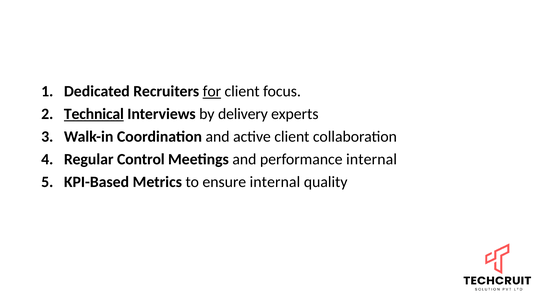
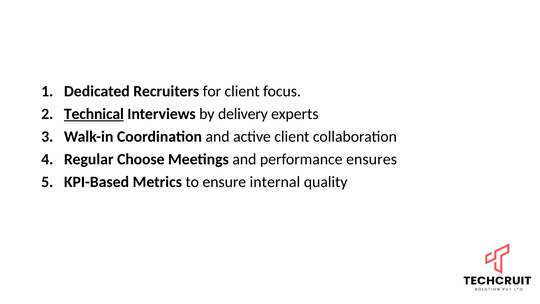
for underline: present -> none
Control: Control -> Choose
performance internal: internal -> ensures
